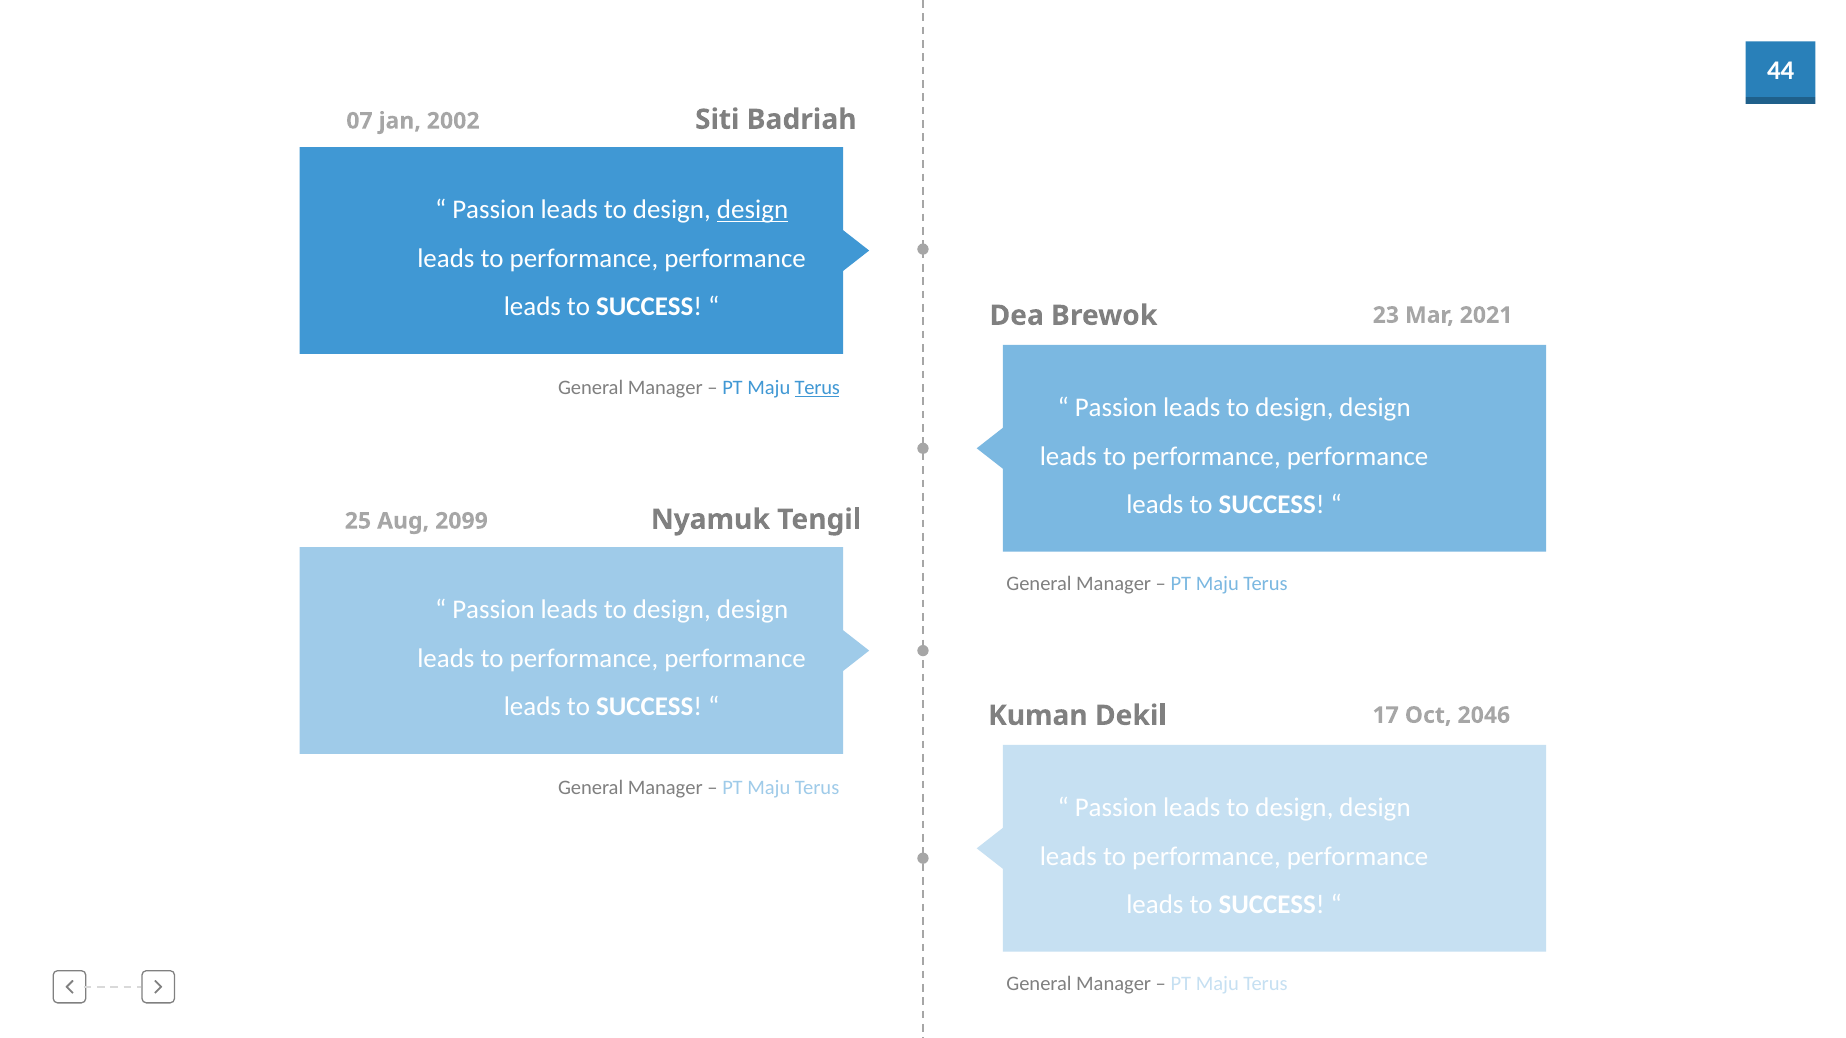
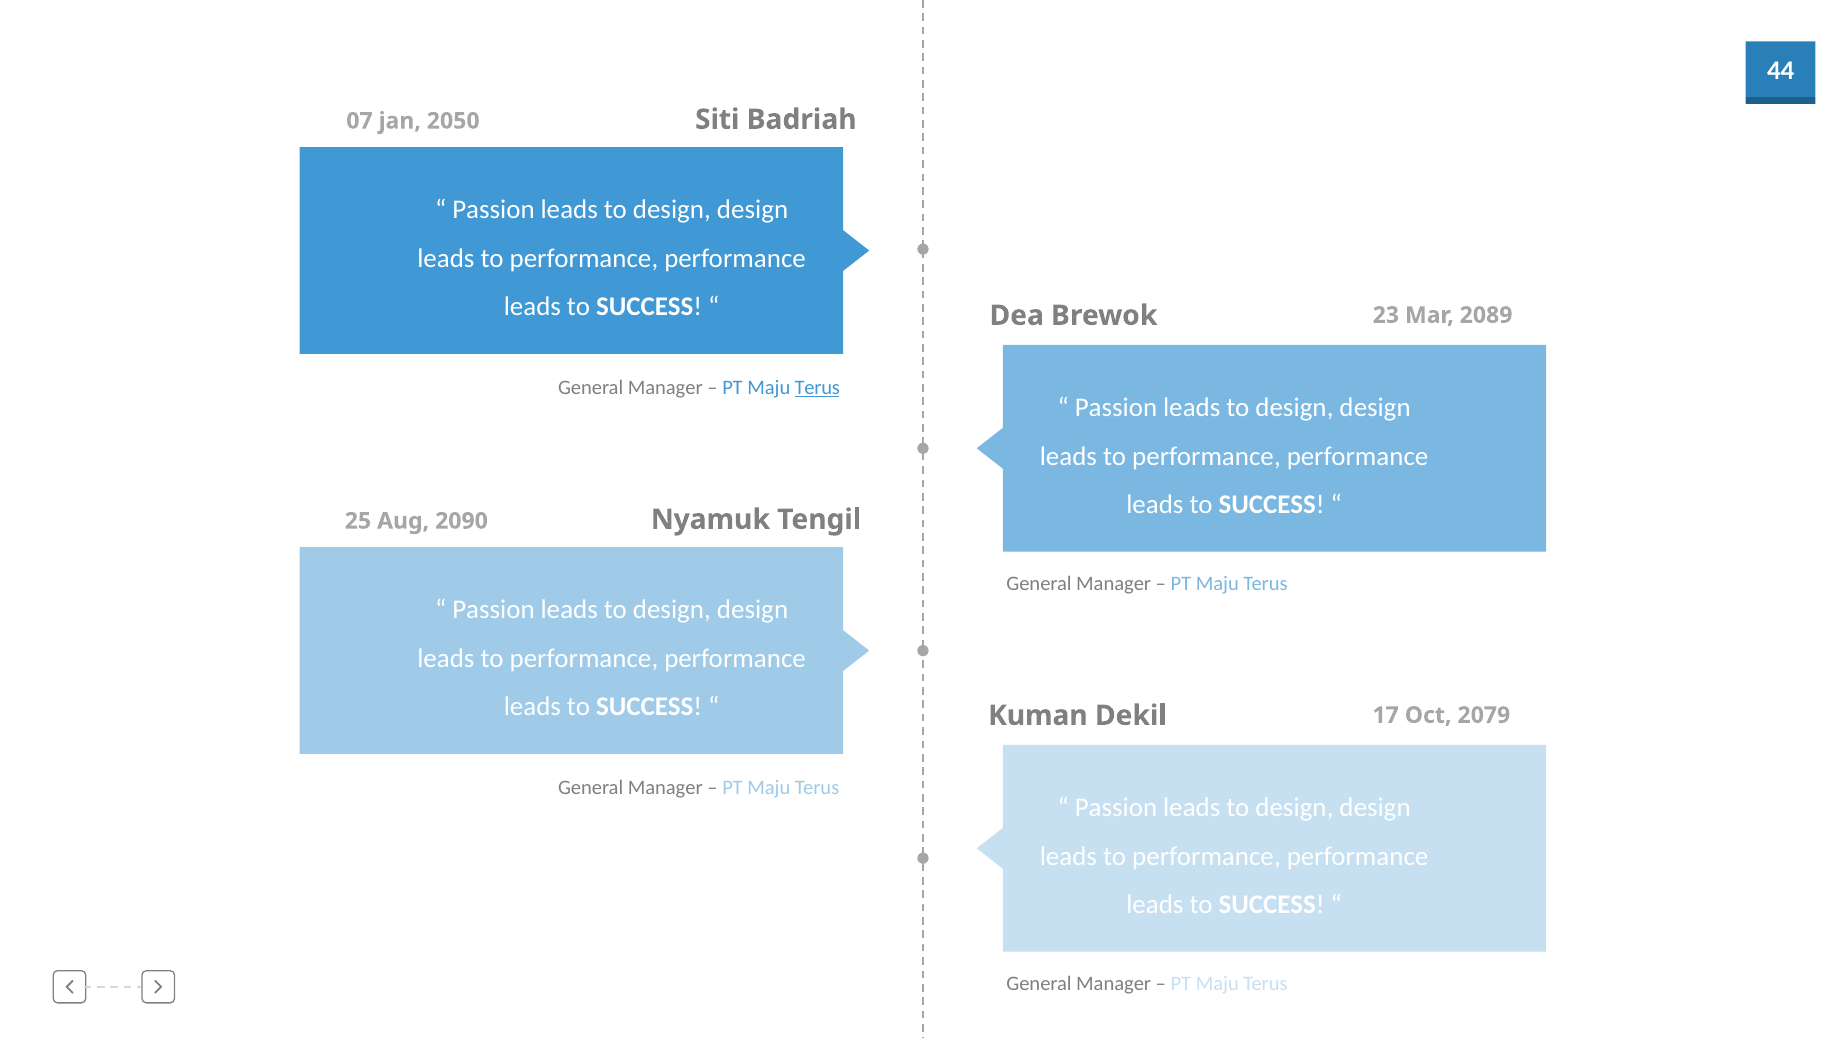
2002: 2002 -> 2050
design at (753, 210) underline: present -> none
2021: 2021 -> 2089
2099: 2099 -> 2090
2046: 2046 -> 2079
